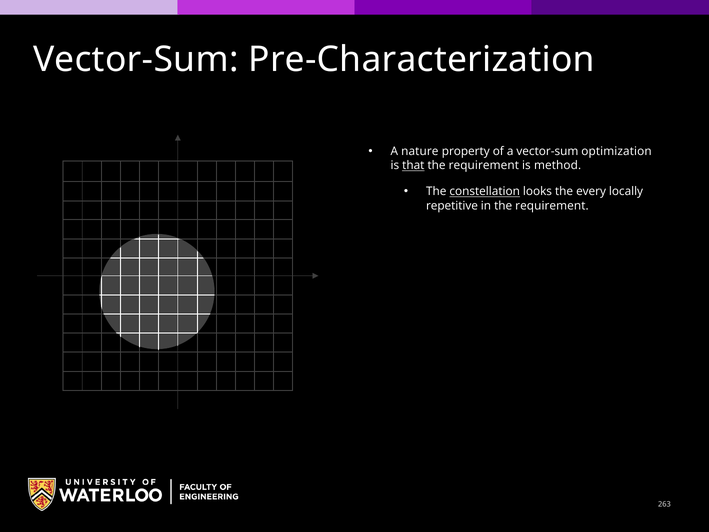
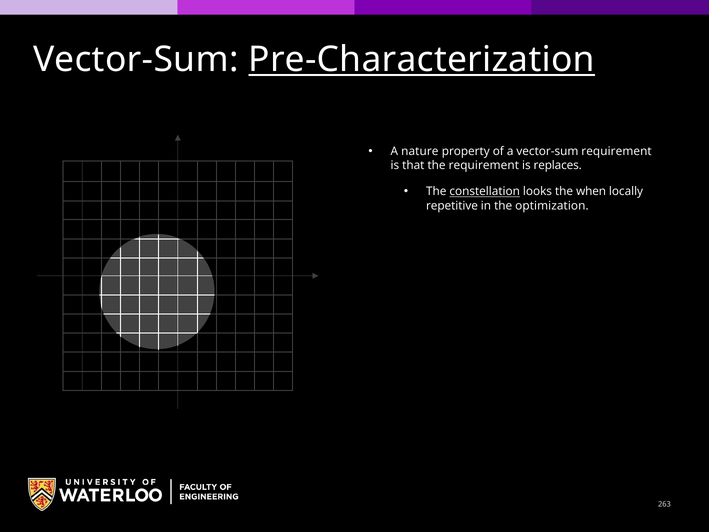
Pre-Characterization underline: none -> present
vector-sum optimization: optimization -> requirement
that underline: present -> none
method: method -> replaces
every: every -> when
in the requirement: requirement -> optimization
